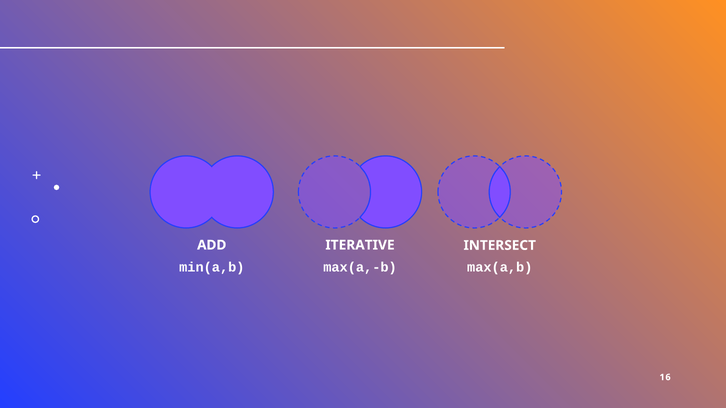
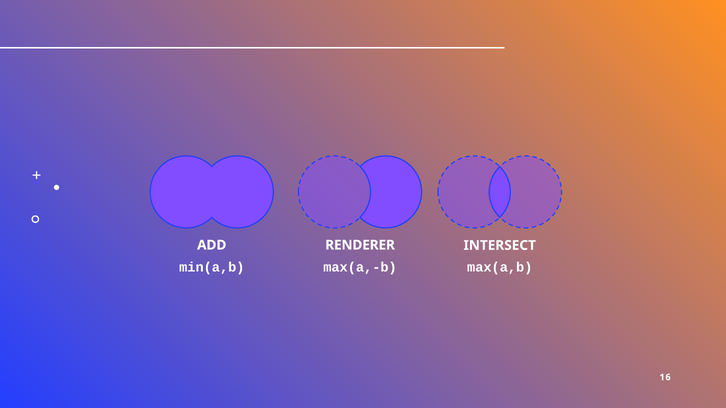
ITERATIVE: ITERATIVE -> RENDERER
